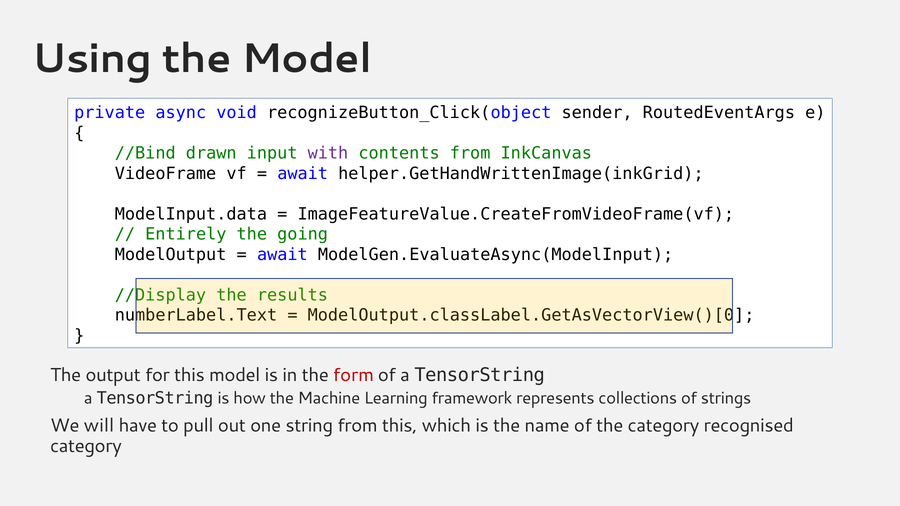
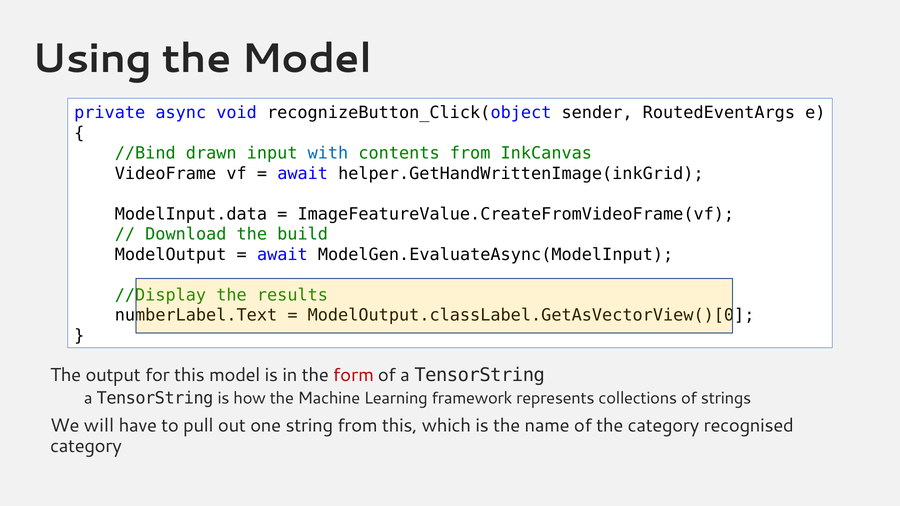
with colour: purple -> blue
Entirely: Entirely -> Download
going: going -> build
